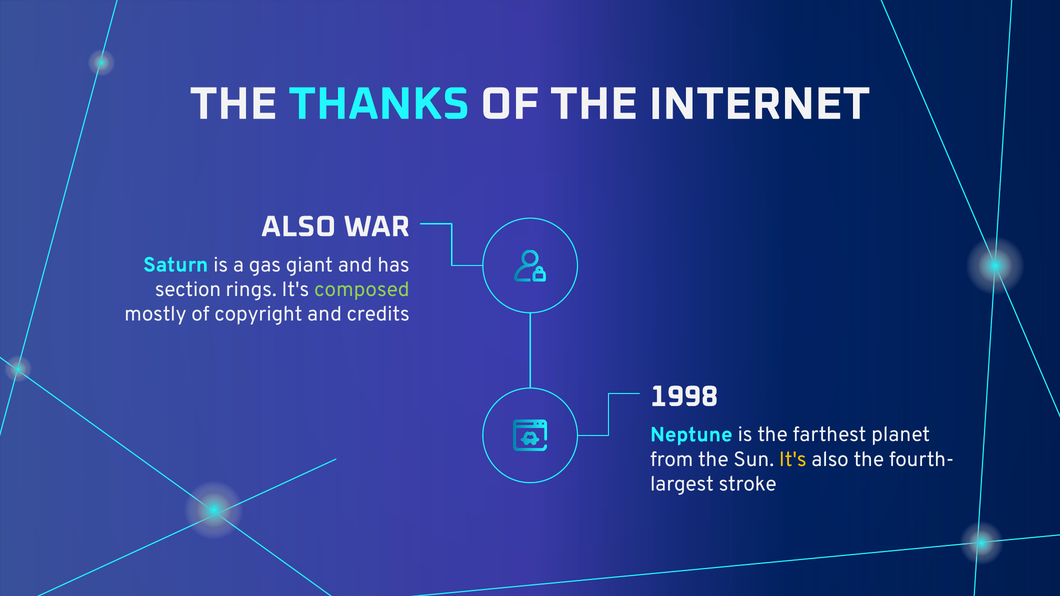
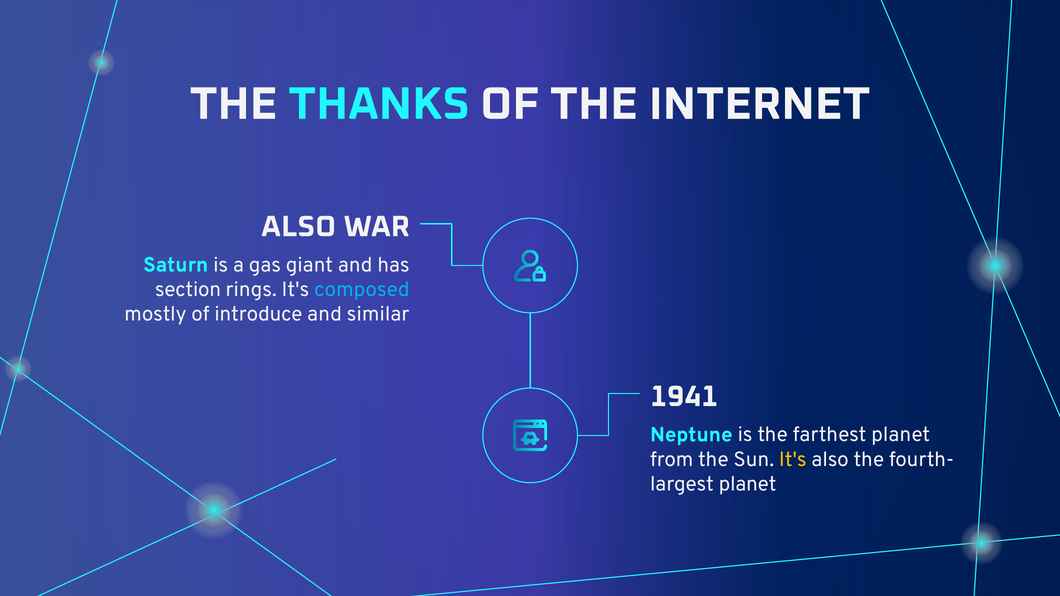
composed colour: light green -> light blue
copyright: copyright -> introduce
credits: credits -> similar
1998: 1998 -> 1941
stroke at (748, 484): stroke -> planet
